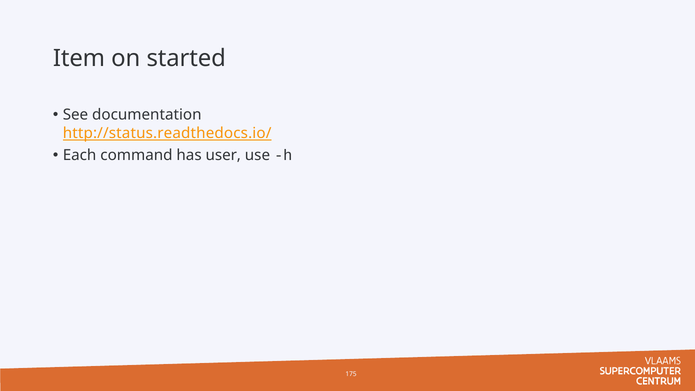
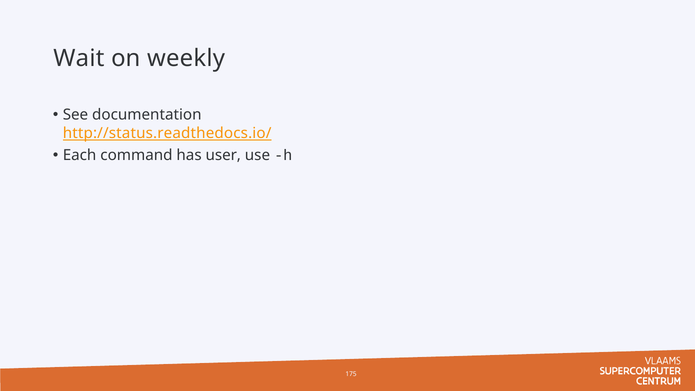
Item: Item -> Wait
started: started -> weekly
